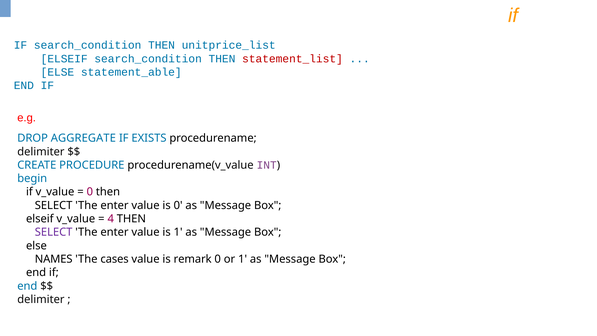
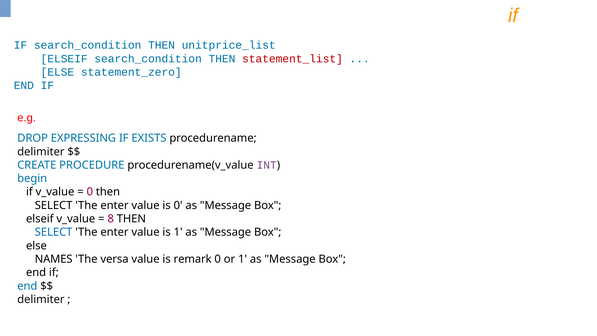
statement_able: statement_able -> statement_zero
AGGREGATE: AGGREGATE -> EXPRESSING
4: 4 -> 8
SELECT at (54, 232) colour: purple -> blue
cases: cases -> versa
